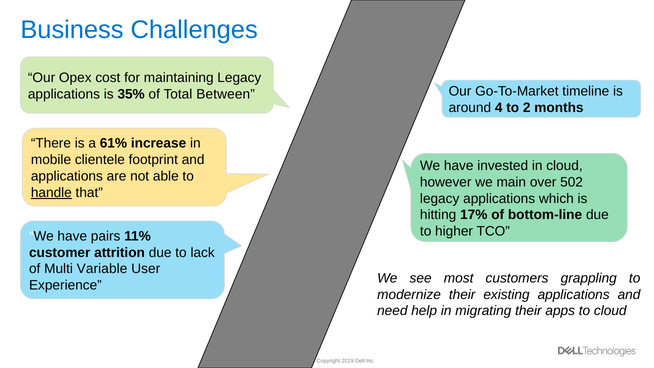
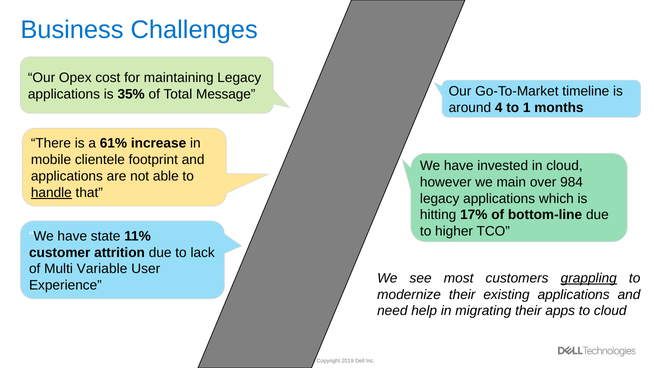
Between: Between -> Message
2: 2 -> 1
502: 502 -> 984
pairs: pairs -> state
grappling underline: none -> present
